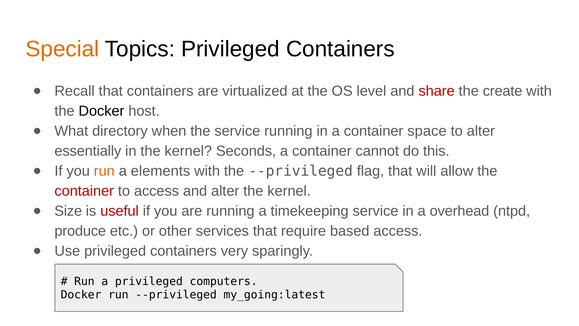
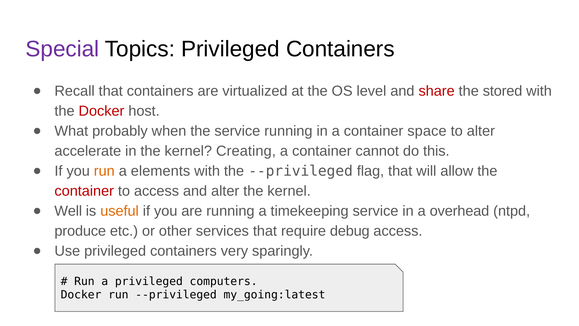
Special colour: orange -> purple
create: create -> stored
Docker at (101, 111) colour: black -> red
directory: directory -> probably
essentially: essentially -> accelerate
Seconds: Seconds -> Creating
Size: Size -> Well
useful colour: red -> orange
based: based -> debug
